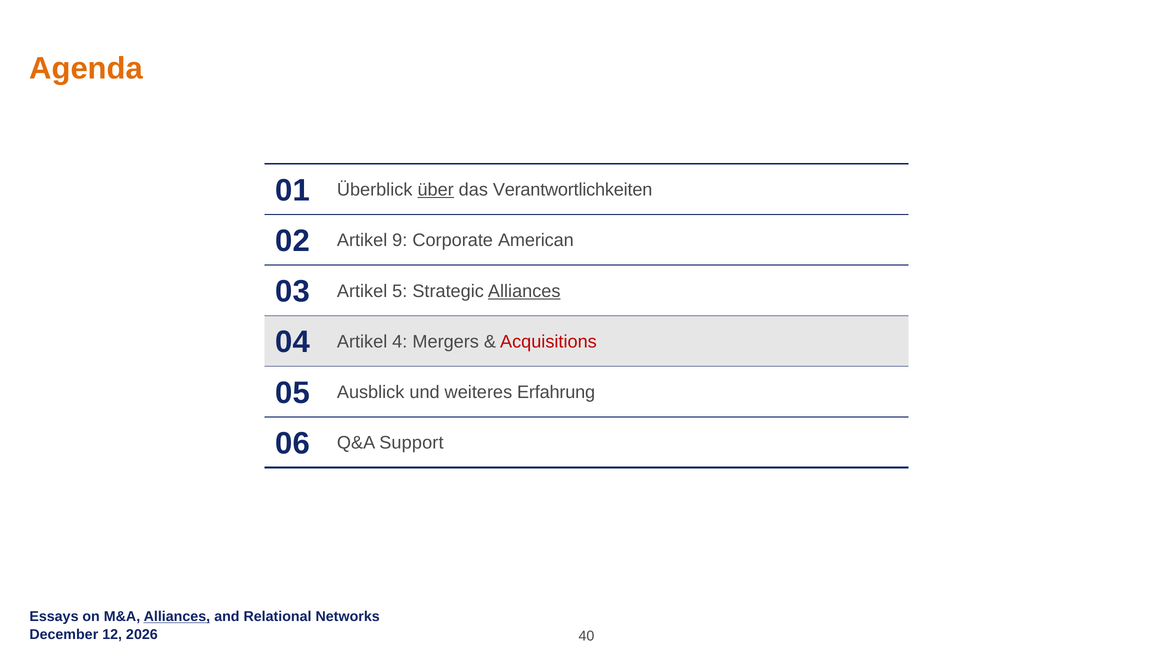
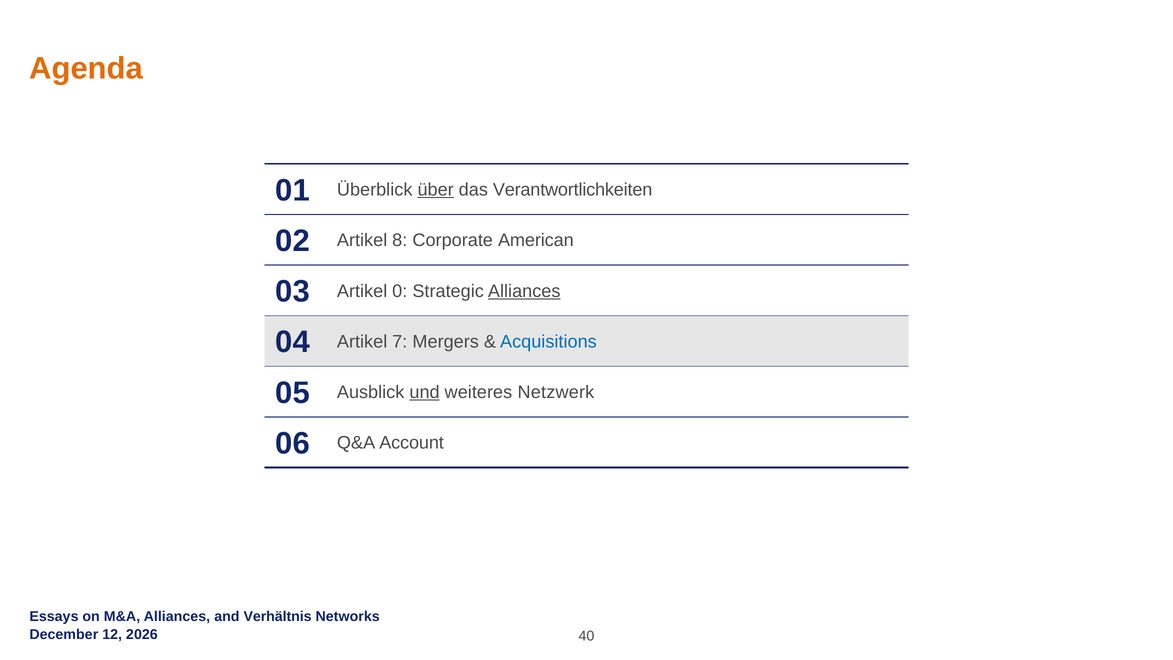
9: 9 -> 8
5: 5 -> 0
4: 4 -> 7
Acquisitions colour: red -> blue
und underline: none -> present
Erfahrung: Erfahrung -> Netzwerk
Support: Support -> Account
Alliances at (177, 617) underline: present -> none
Relational: Relational -> Verhältnis
